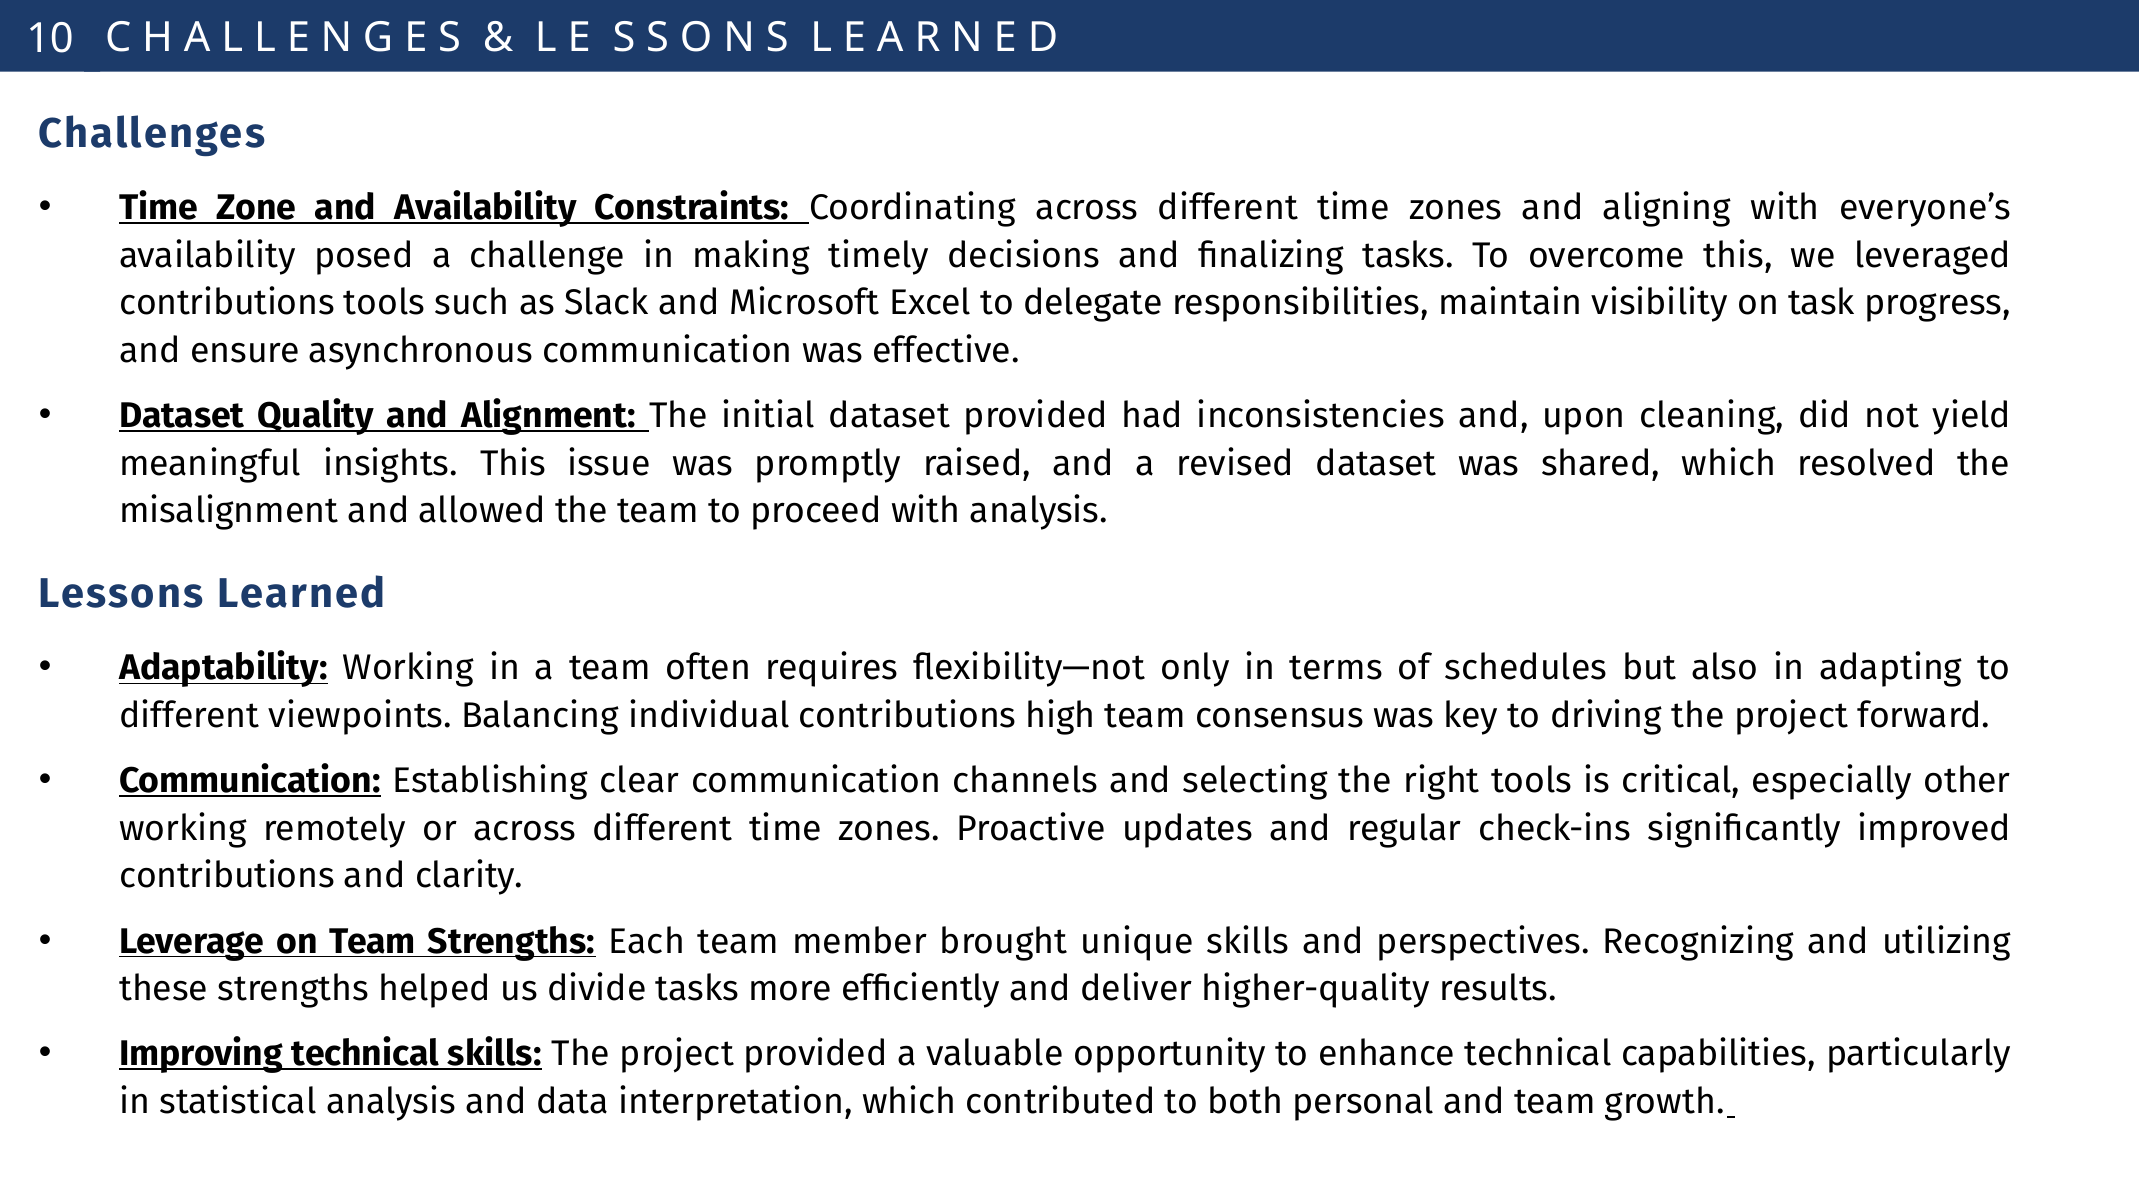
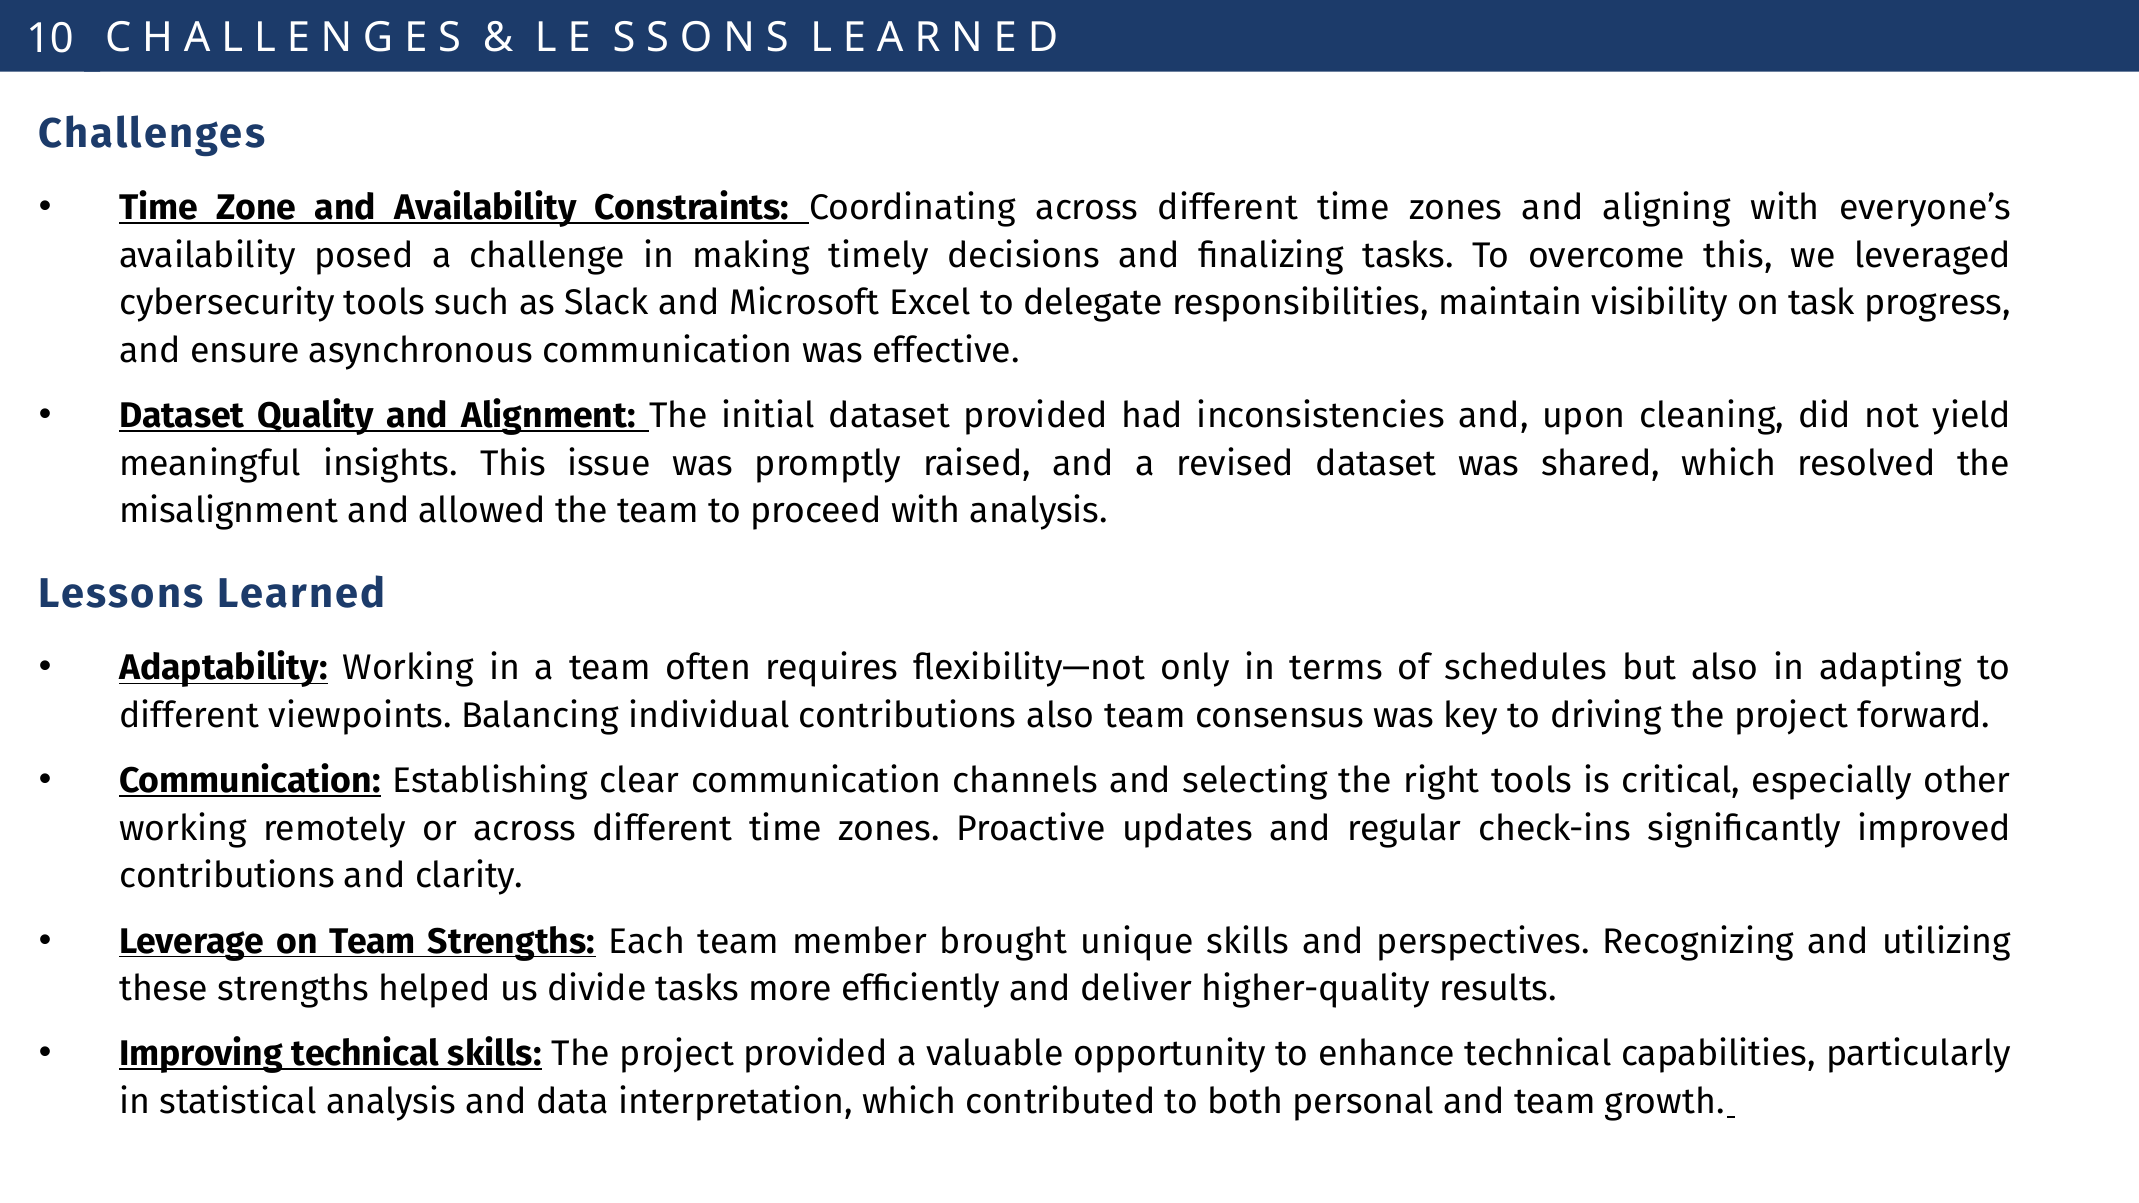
contributions at (227, 303): contributions -> cybersecurity
contributions high: high -> also
